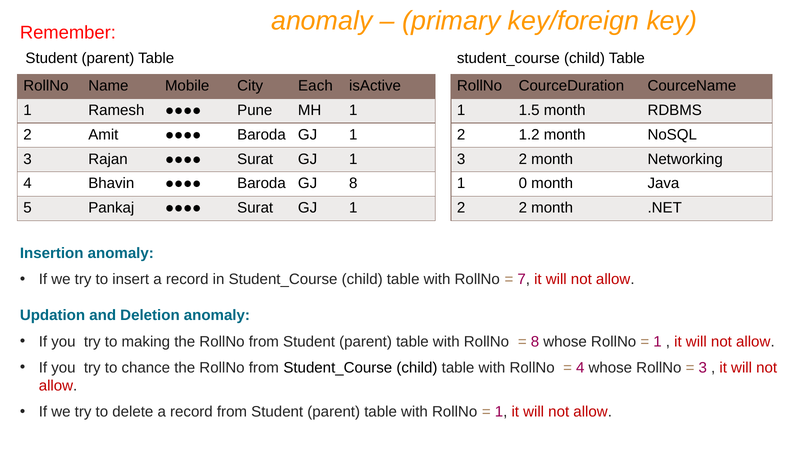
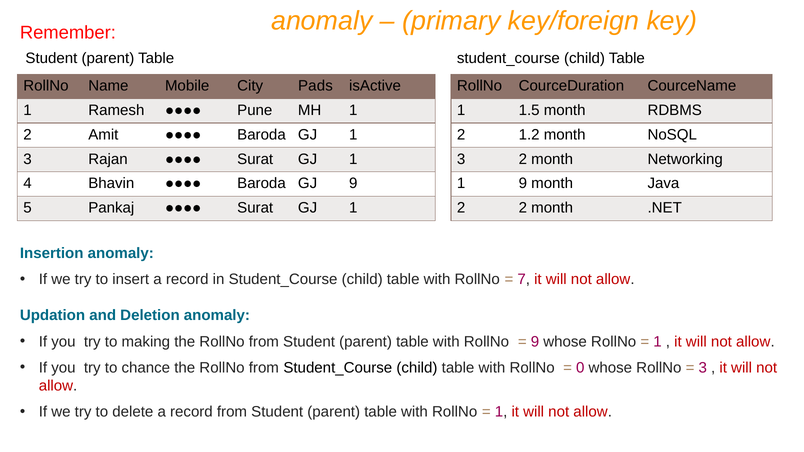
Each: Each -> Pads
GJ 8: 8 -> 9
1 0: 0 -> 9
8 at (535, 342): 8 -> 9
4 at (580, 368): 4 -> 0
